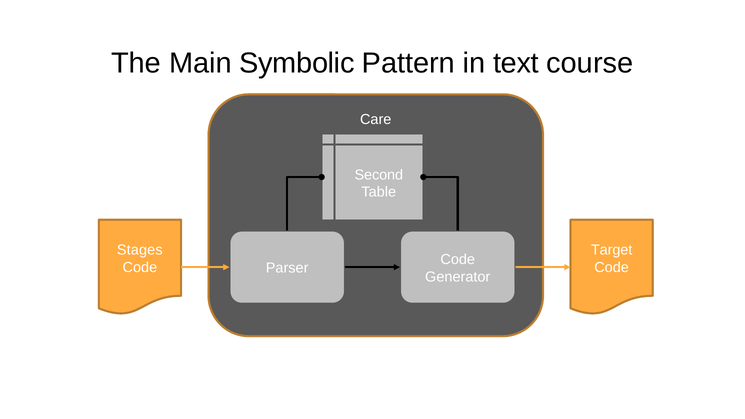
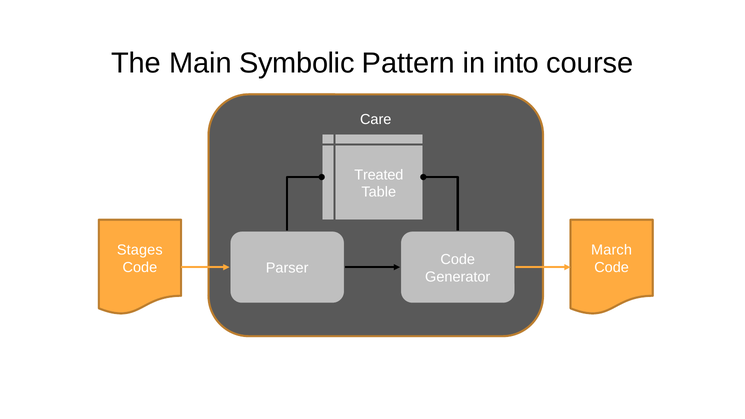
text: text -> into
Second: Second -> Treated
Target: Target -> March
